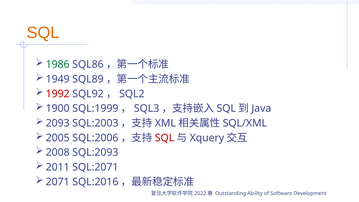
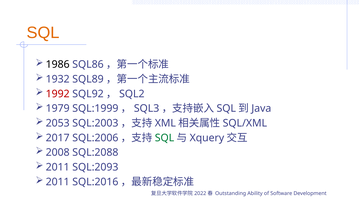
1986 colour: green -> black
1949: 1949 -> 1932
1900: 1900 -> 1979
2093: 2093 -> 2053
2005: 2005 -> 2017
SQL at (165, 138) colour: red -> green
SQL:2093: SQL:2093 -> SQL:2088
SQL:2071: SQL:2071 -> SQL:2093
2071 at (58, 182): 2071 -> 2011
